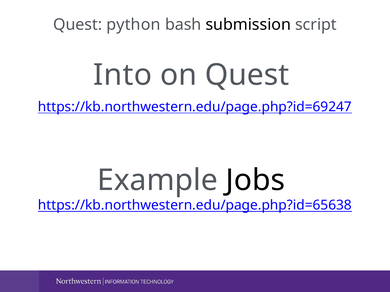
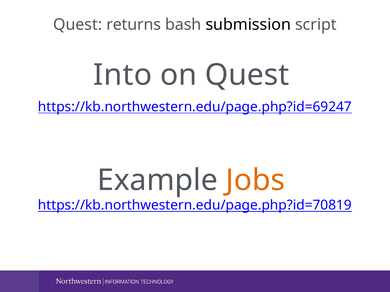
python: python -> returns
Jobs colour: black -> orange
https://kb.northwestern.edu/page.php?id=65638: https://kb.northwestern.edu/page.php?id=65638 -> https://kb.northwestern.edu/page.php?id=70819
